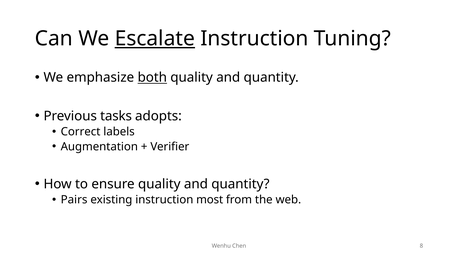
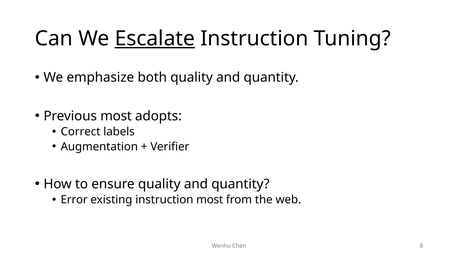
both underline: present -> none
Previous tasks: tasks -> most
Pairs: Pairs -> Error
